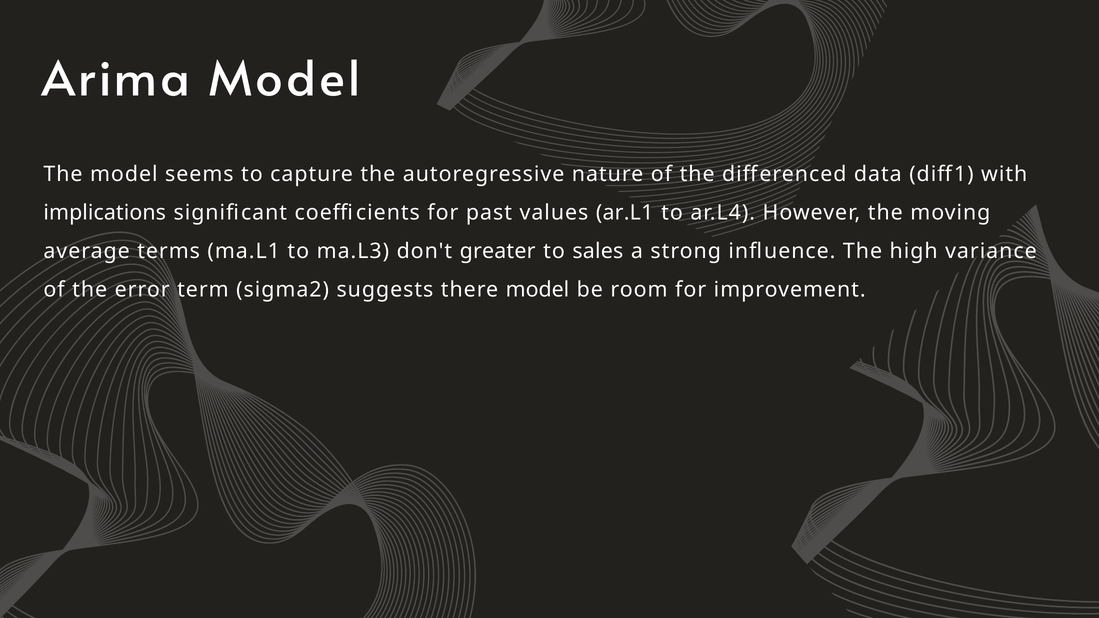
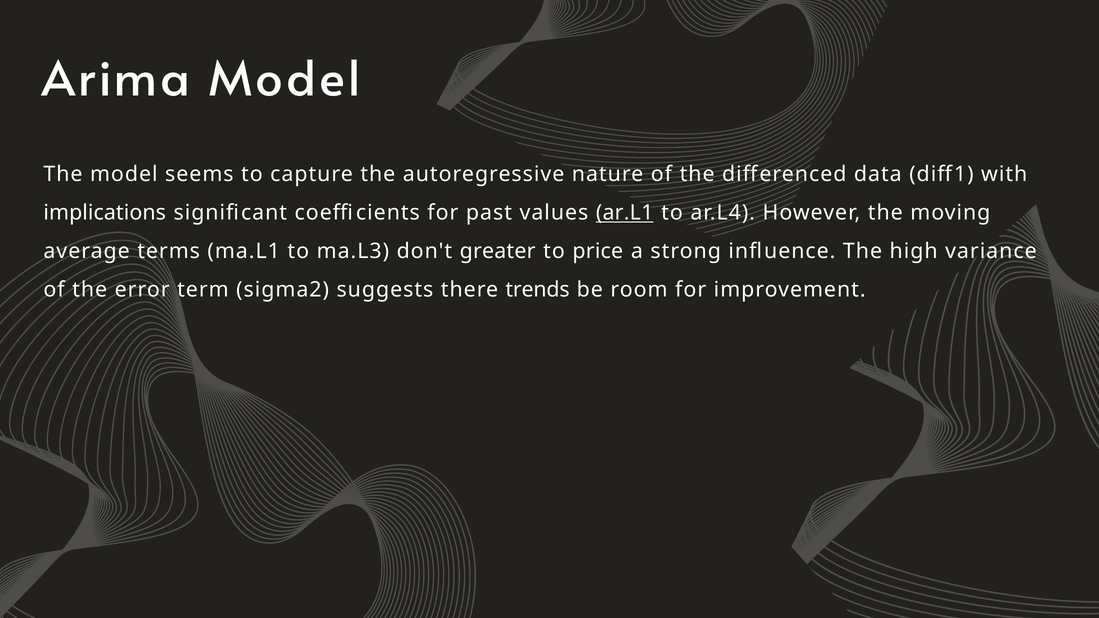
ar.L1 underline: none -> present
sales: sales -> price
there model: model -> trends
